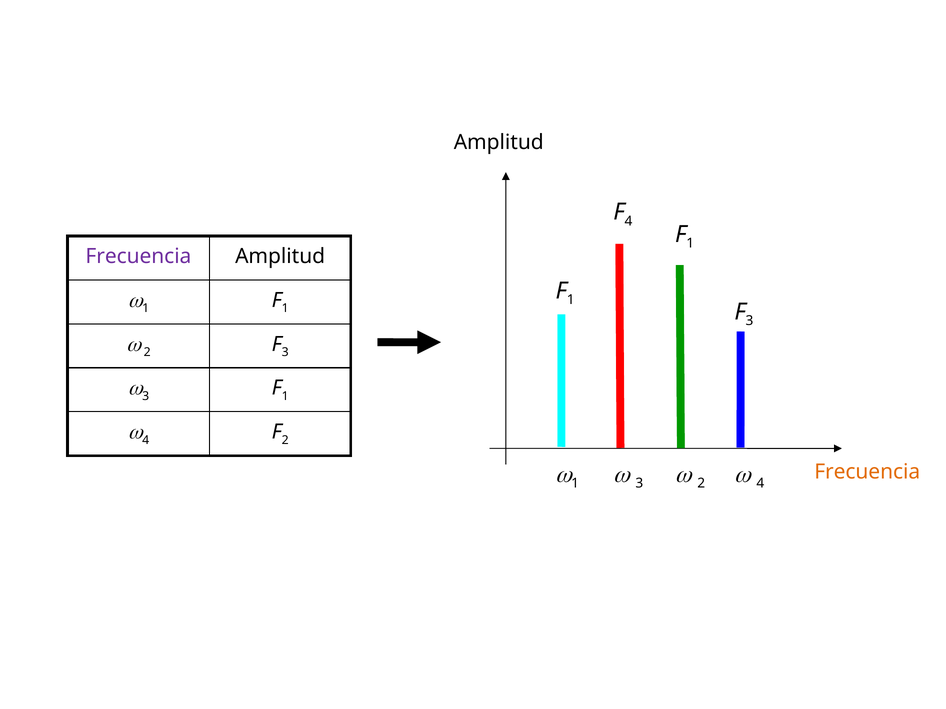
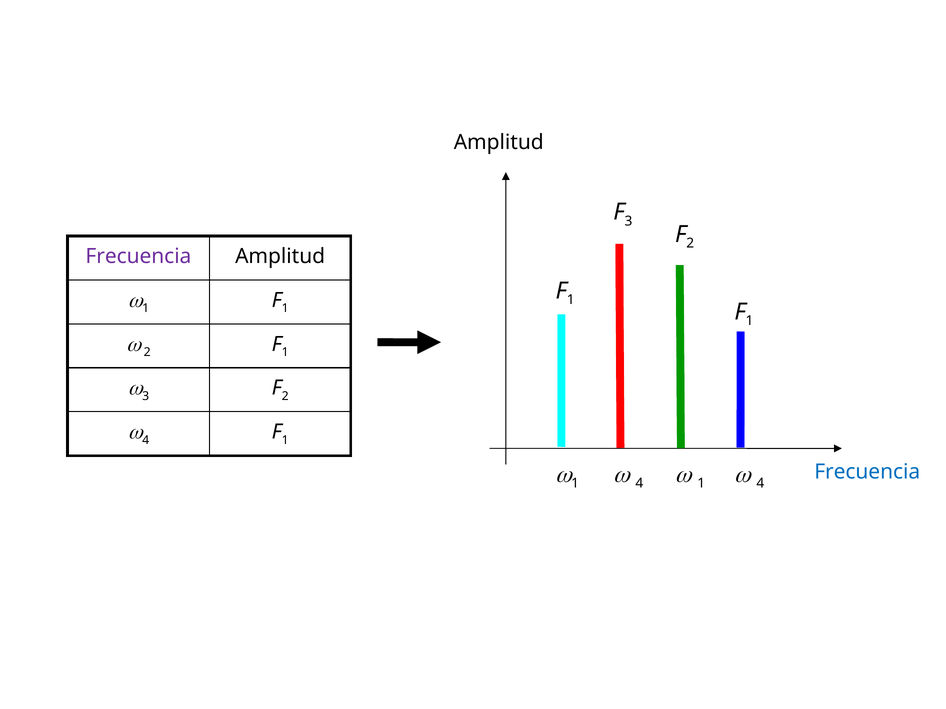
4 at (628, 221): 4 -> 3
1 at (690, 244): 1 -> 2
3 at (750, 321): 3 -> 1
3 at (285, 352): 3 -> 1
1 at (285, 396): 1 -> 2
2 at (285, 440): 2 -> 1
Frecuencia at (867, 472) colour: orange -> blue
3 at (639, 484): 3 -> 4
2 at (701, 484): 2 -> 1
